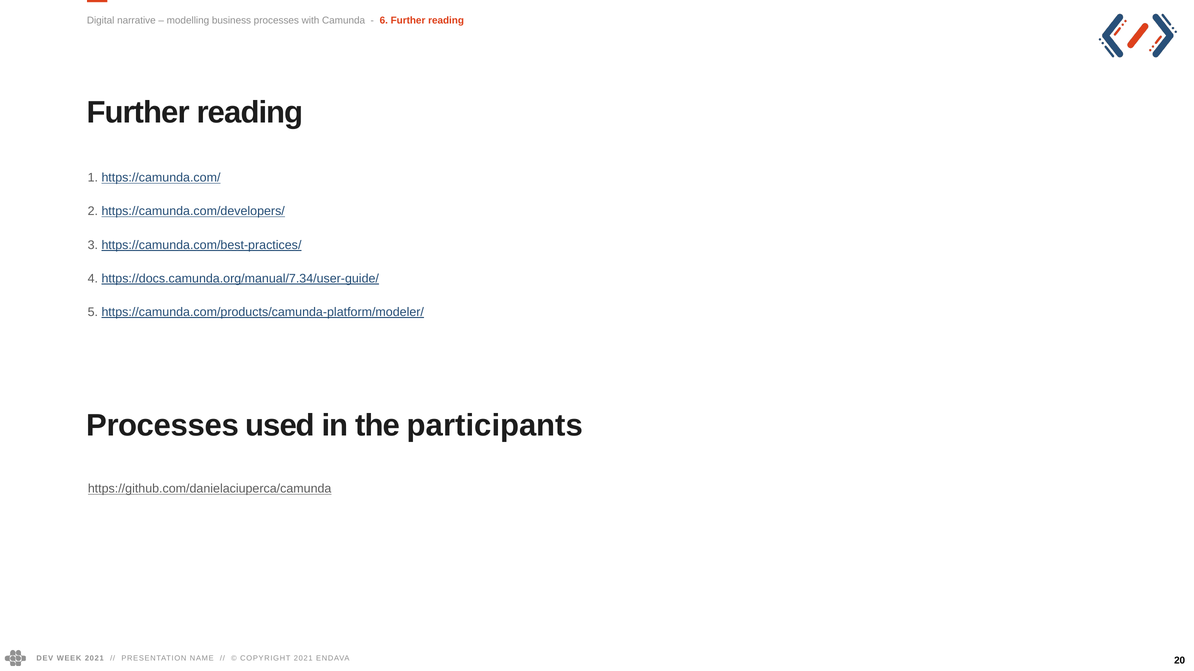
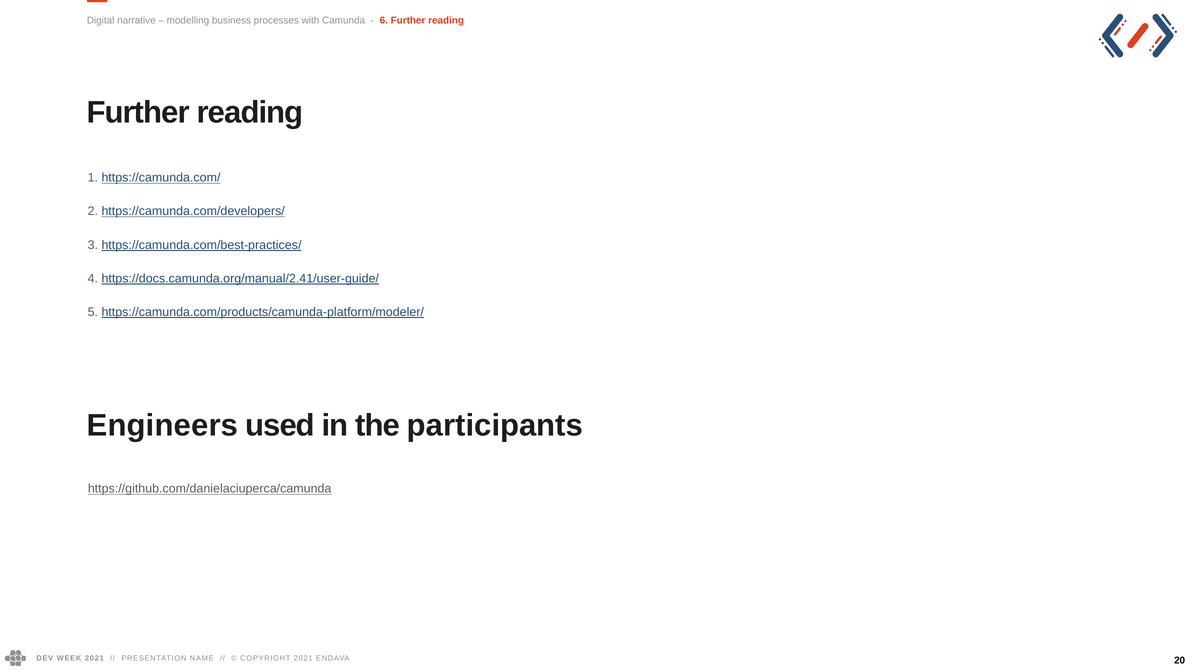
https://docs.camunda.org/manual/7.34/user-guide/: https://docs.camunda.org/manual/7.34/user-guide/ -> https://docs.camunda.org/manual/2.41/user-guide/
Processes at (163, 426): Processes -> Engineers
